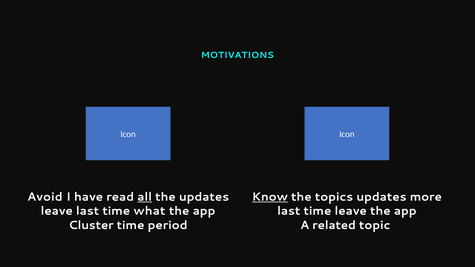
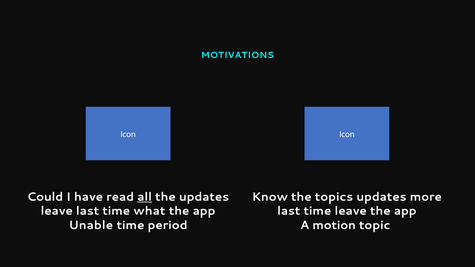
Avoid: Avoid -> Could
Know underline: present -> none
Cluster: Cluster -> Unable
related: related -> motion
